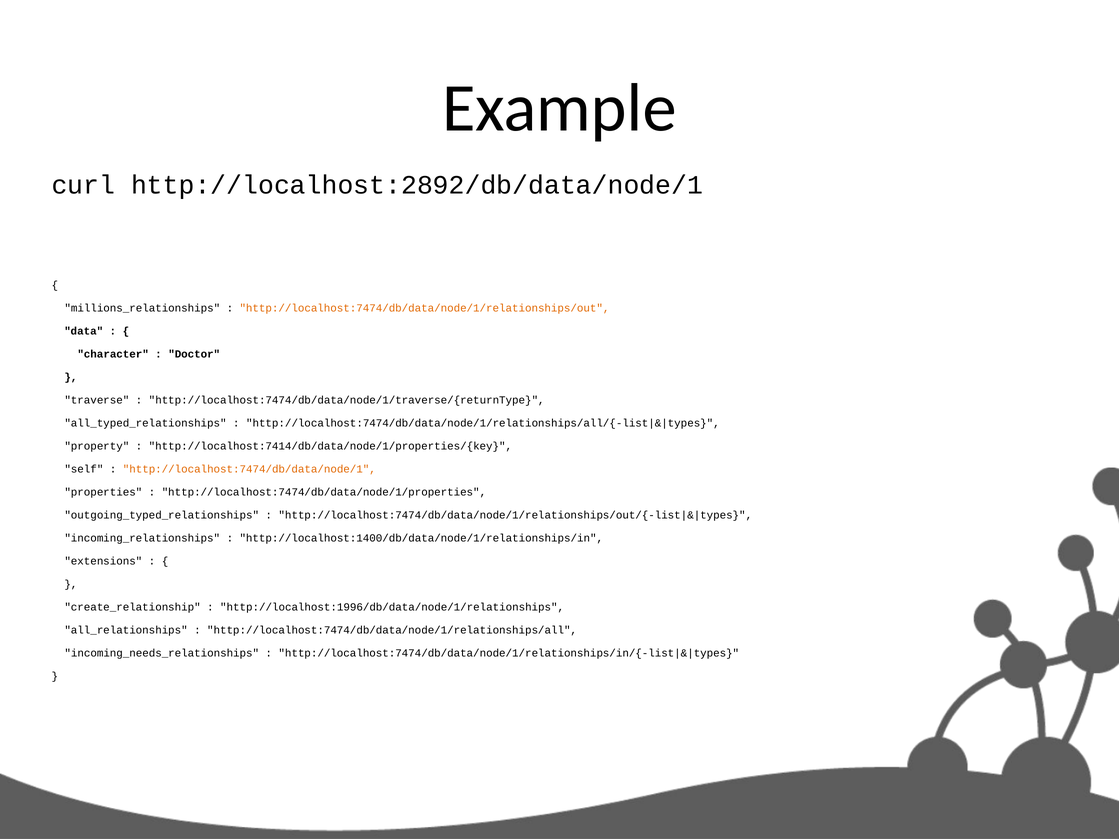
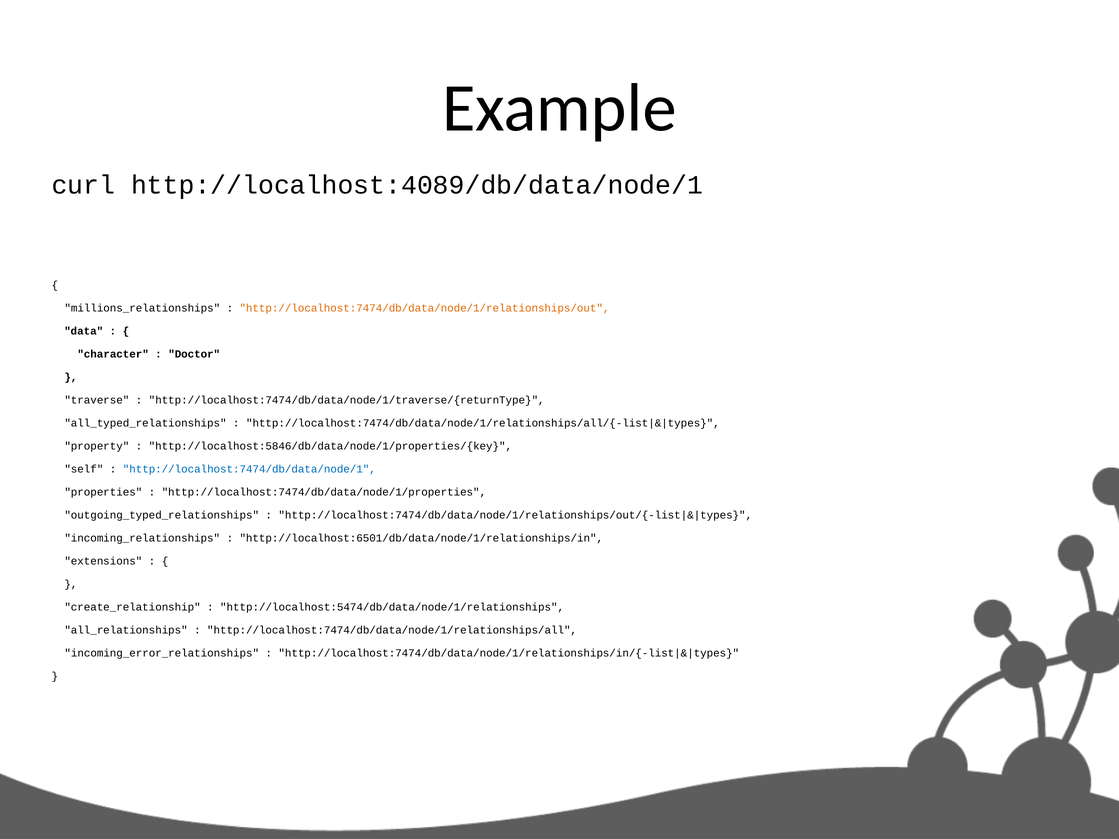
http://localhost:2892/db/data/node/1: http://localhost:2892/db/data/node/1 -> http://localhost:4089/db/data/node/1
http://localhost:7414/db/data/node/1/properties/{key: http://localhost:7414/db/data/node/1/properties/{key -> http://localhost:5846/db/data/node/1/properties/{key
http://localhost:7474/db/data/node/1 colour: orange -> blue
http://localhost:1400/db/data/node/1/relationships/in: http://localhost:1400/db/data/node/1/relationships/in -> http://localhost:6501/db/data/node/1/relationships/in
http://localhost:1996/db/data/node/1/relationships: http://localhost:1996/db/data/node/1/relationships -> http://localhost:5474/db/data/node/1/relationships
incoming_needs_relationships: incoming_needs_relationships -> incoming_error_relationships
